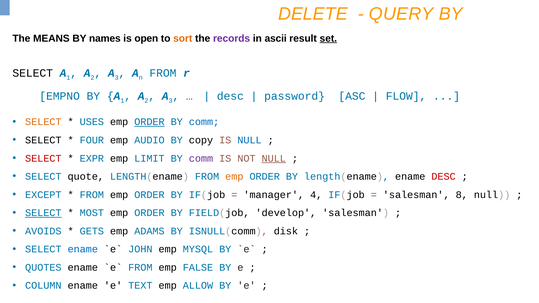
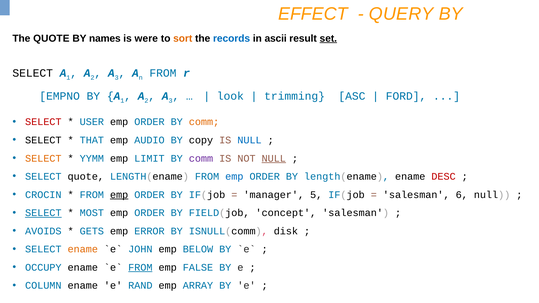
DELETE: DELETE -> EFFECT
The MEANS: MEANS -> QUOTE
open: open -> were
records colour: purple -> blue
desc at (230, 96): desc -> look
password: password -> trimming
FLOW: FLOW -> FORD
SELECT at (43, 122) colour: orange -> red
USES: USES -> USER
ORDER at (149, 122) underline: present -> none
comm at (204, 122) colour: blue -> orange
FOUR: FOUR -> THAT
SELECT at (43, 158) colour: red -> orange
EXPR: EXPR -> YYMM
emp at (234, 177) colour: orange -> blue
EXCEPT: EXCEPT -> CROCIN
emp at (119, 195) underline: none -> present
4: 4 -> 5
8: 8 -> 6
develop: develop -> concept
ADAMS: ADAMS -> ERROR
ename at (83, 249) colour: blue -> orange
MYSQL: MYSQL -> BELOW
QUOTES: QUOTES -> OCCUPY
FROM at (140, 268) underline: none -> present
TEXT: TEXT -> RAND
ALLOW: ALLOW -> ARRAY
